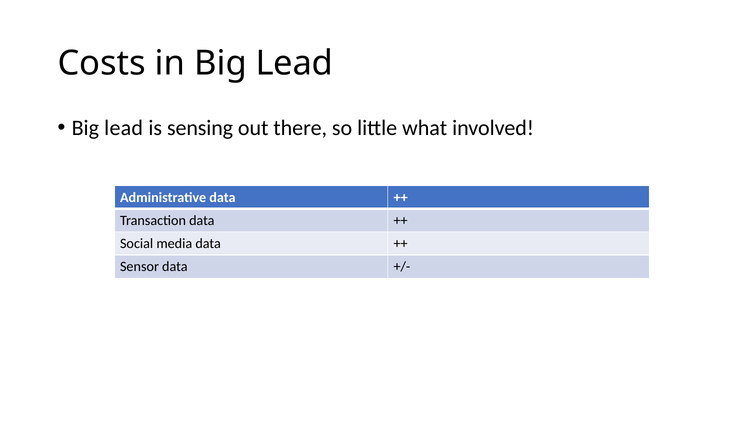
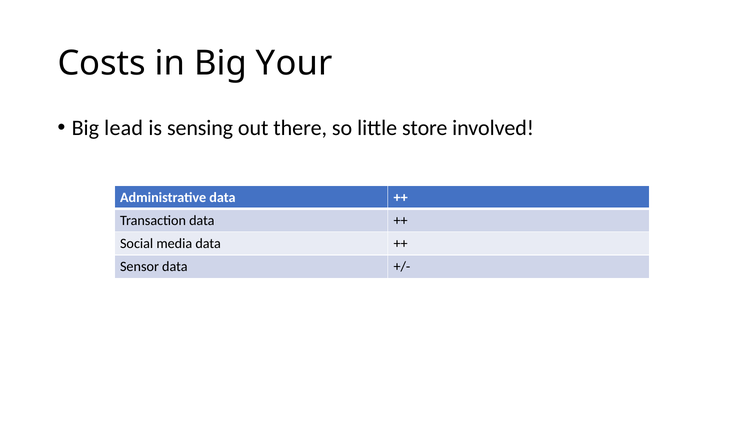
in Big Lead: Lead -> Your
what: what -> store
